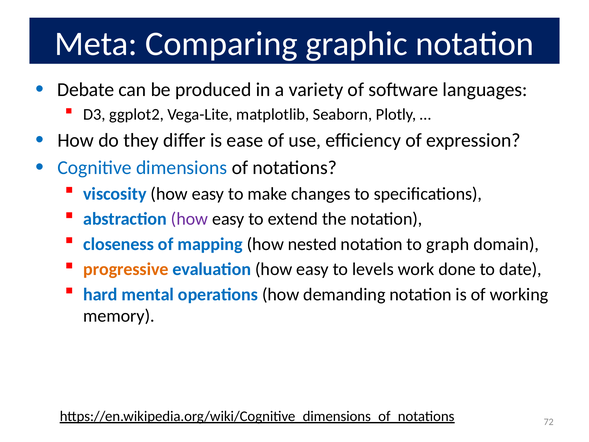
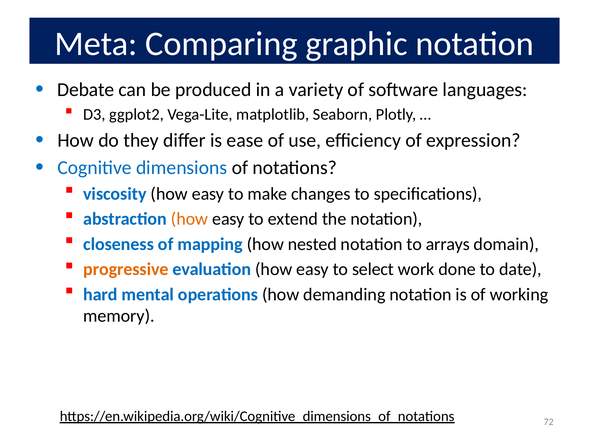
how at (190, 219) colour: purple -> orange
graph: graph -> arrays
levels: levels -> select
